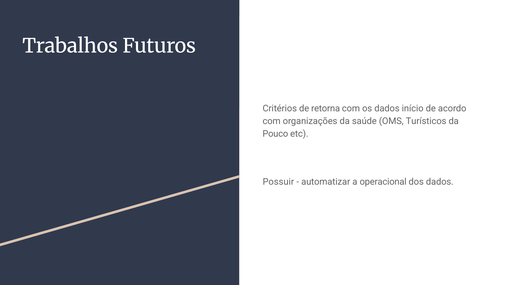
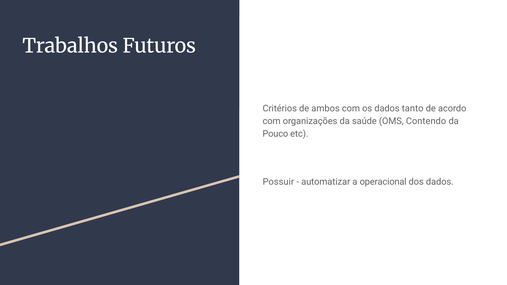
retorna: retorna -> ambos
início: início -> tanto
Turísticos: Turísticos -> Contendo
